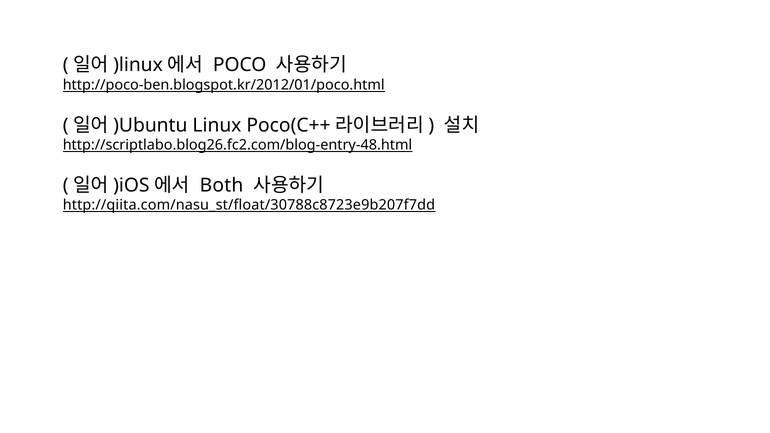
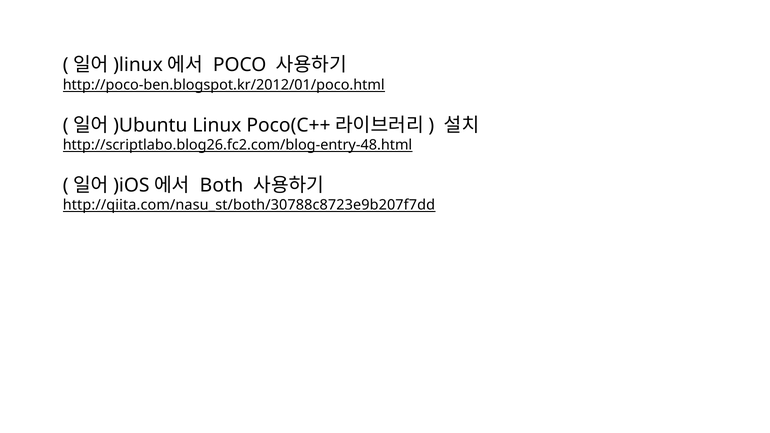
http://qiita.com/nasu_st/float/30788c8723e9b207f7dd: http://qiita.com/nasu_st/float/30788c8723e9b207f7dd -> http://qiita.com/nasu_st/both/30788c8723e9b207f7dd
